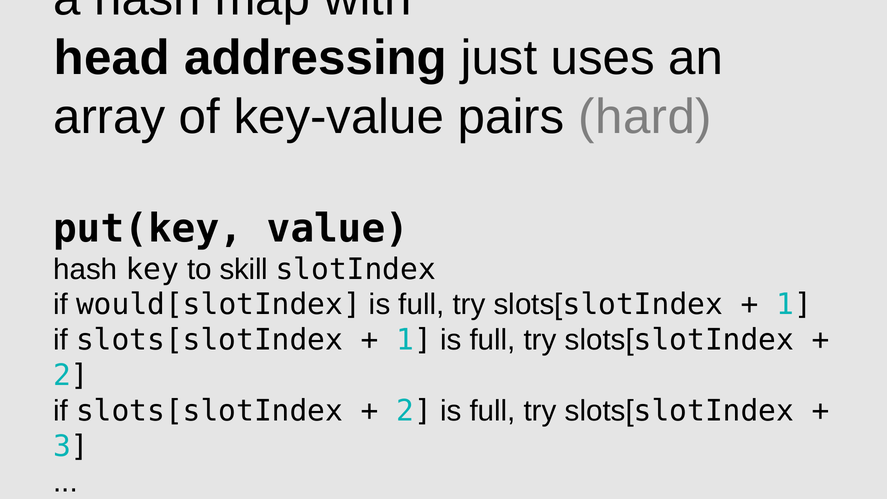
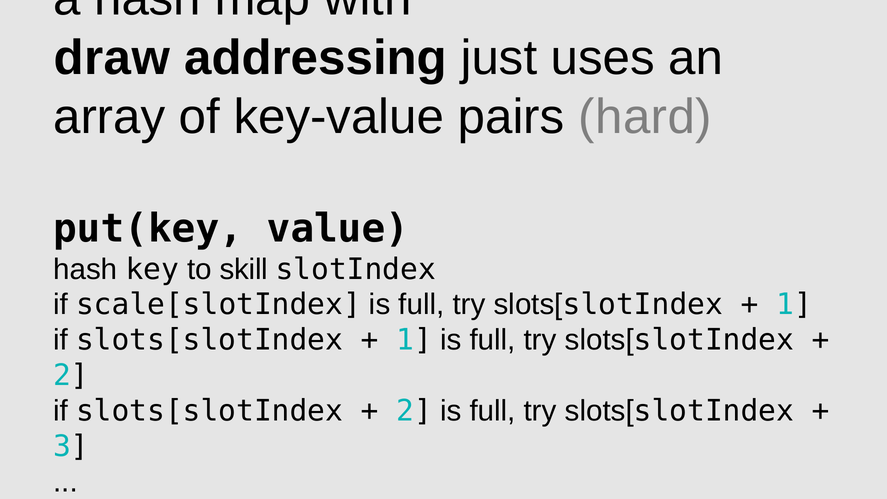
head: head -> draw
would[slotIndex: would[slotIndex -> scale[slotIndex
